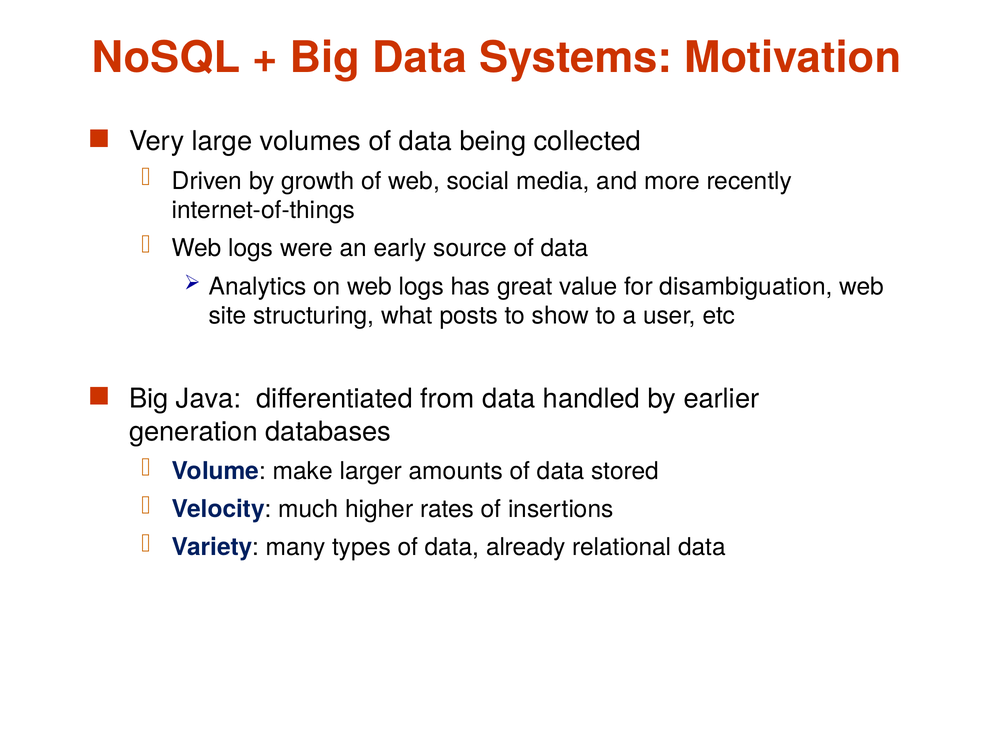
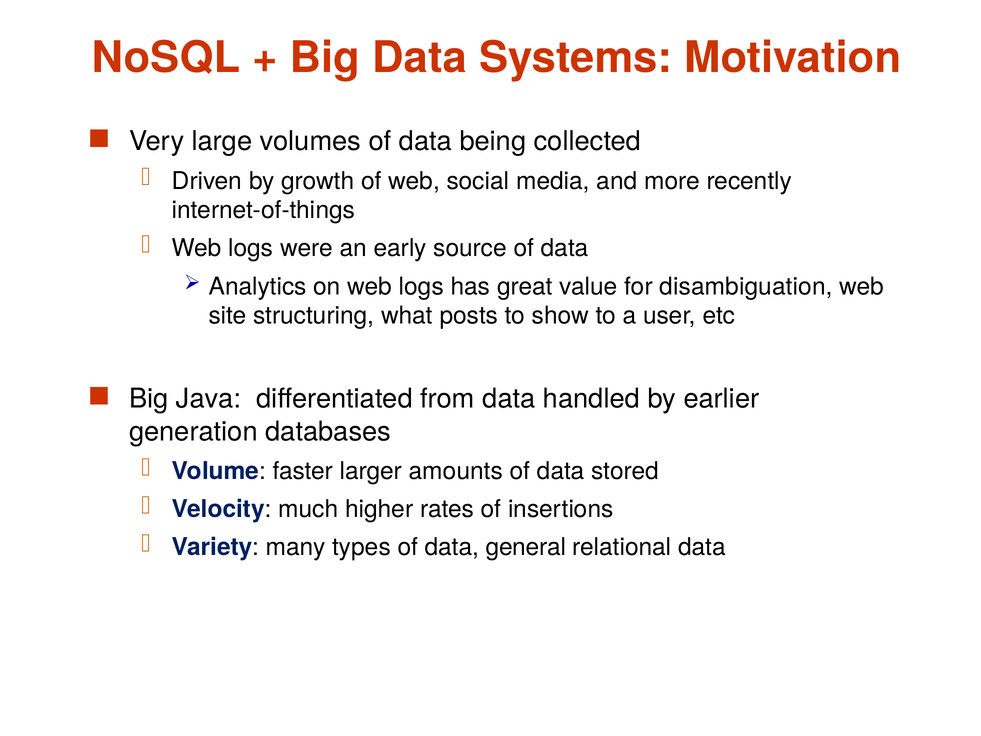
make: make -> faster
already: already -> general
